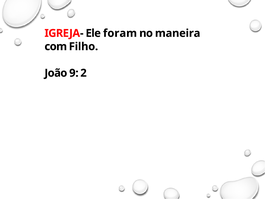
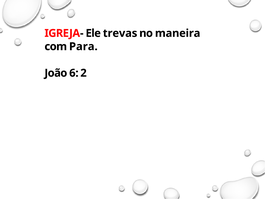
foram: foram -> trevas
Filho: Filho -> Para
9: 9 -> 6
